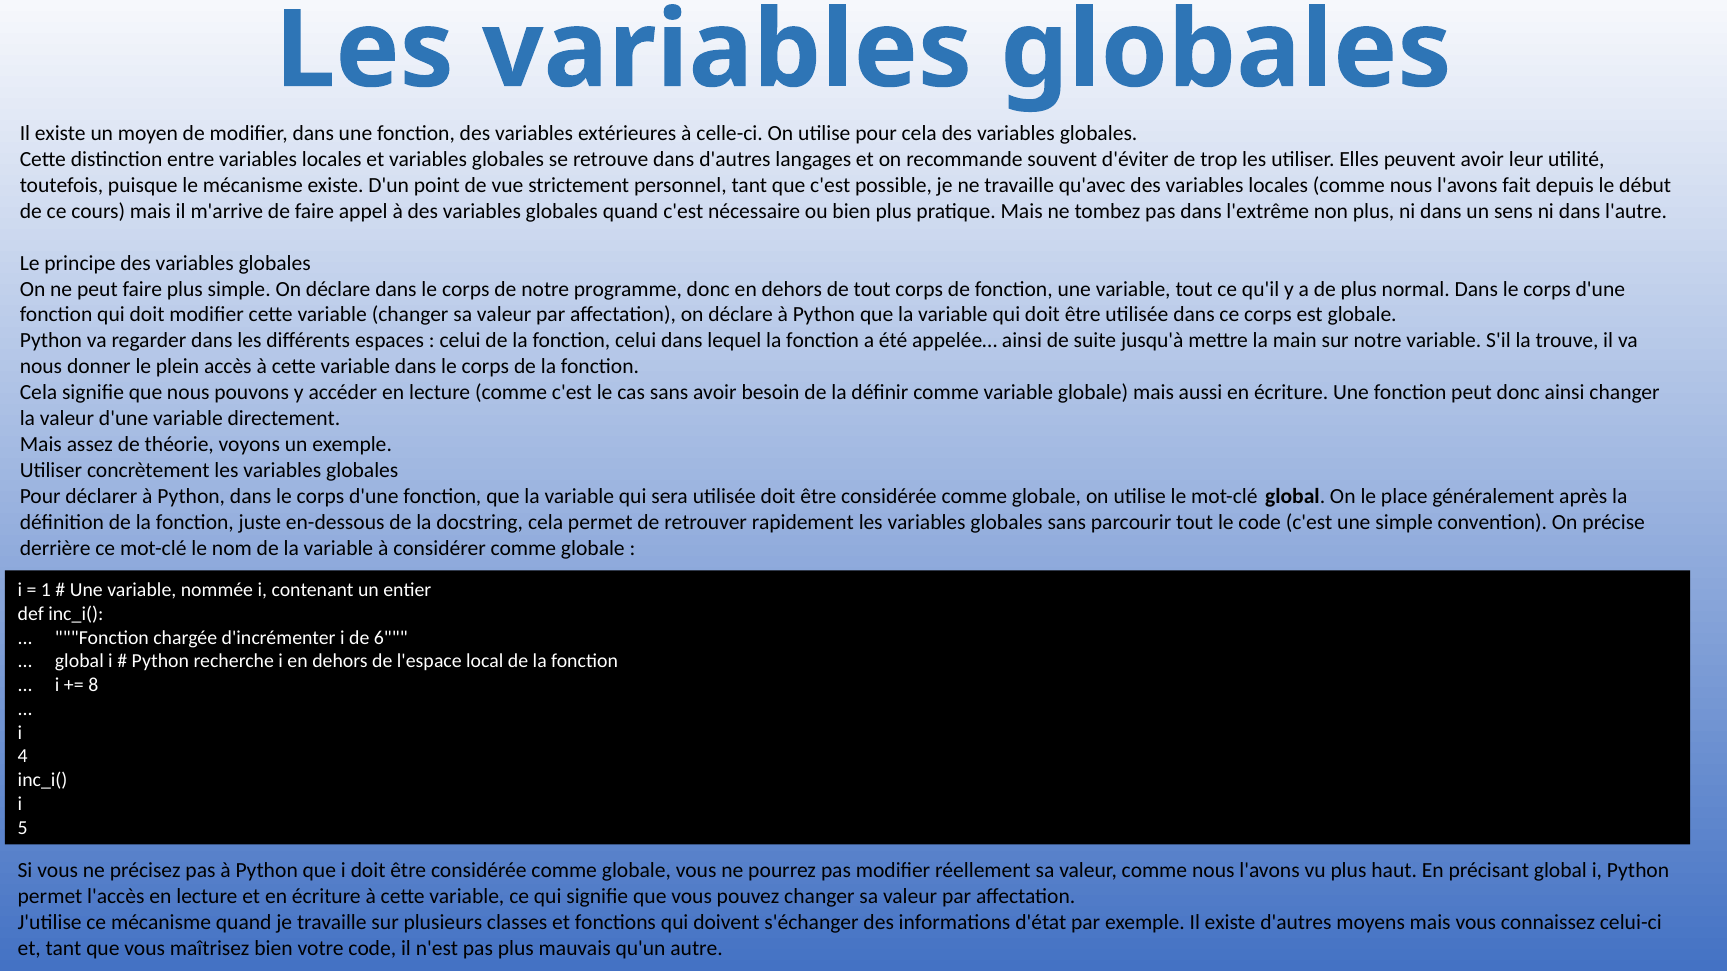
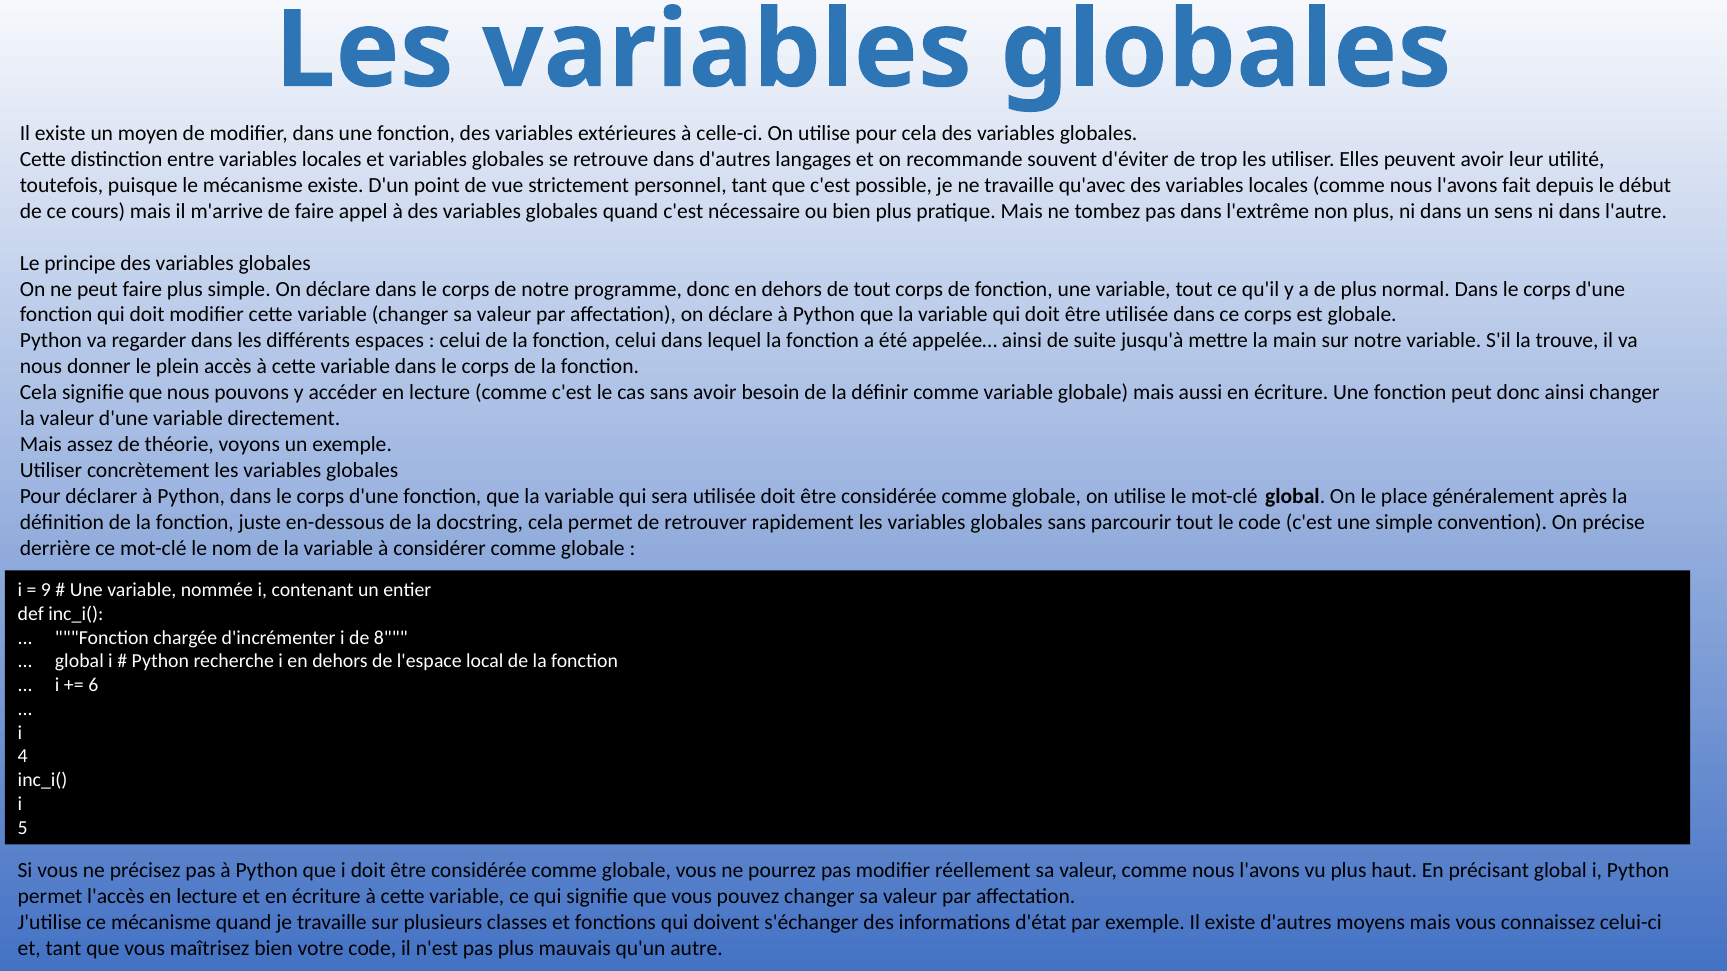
1: 1 -> 9
6: 6 -> 8
8: 8 -> 6
